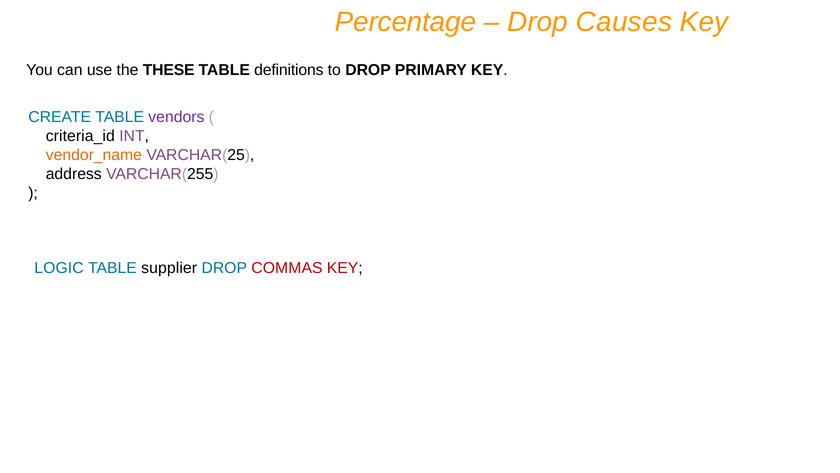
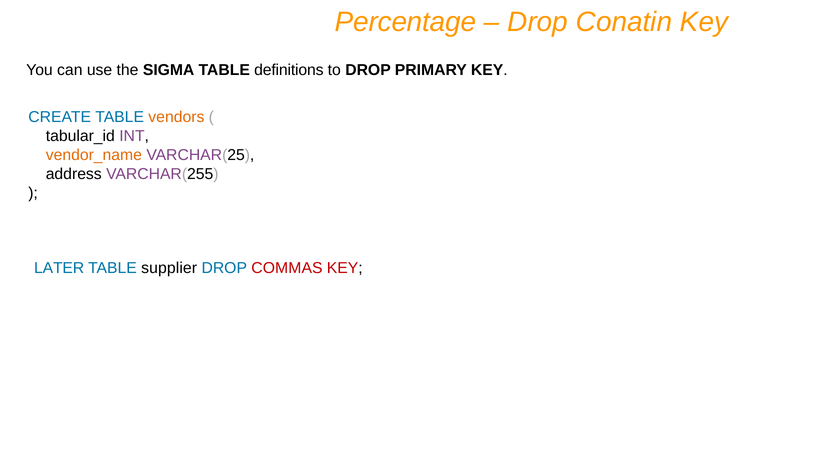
Causes: Causes -> Conatin
THESE: THESE -> SIGMA
vendors colour: purple -> orange
criteria_id: criteria_id -> tabular_id
LOGIC: LOGIC -> LATER
